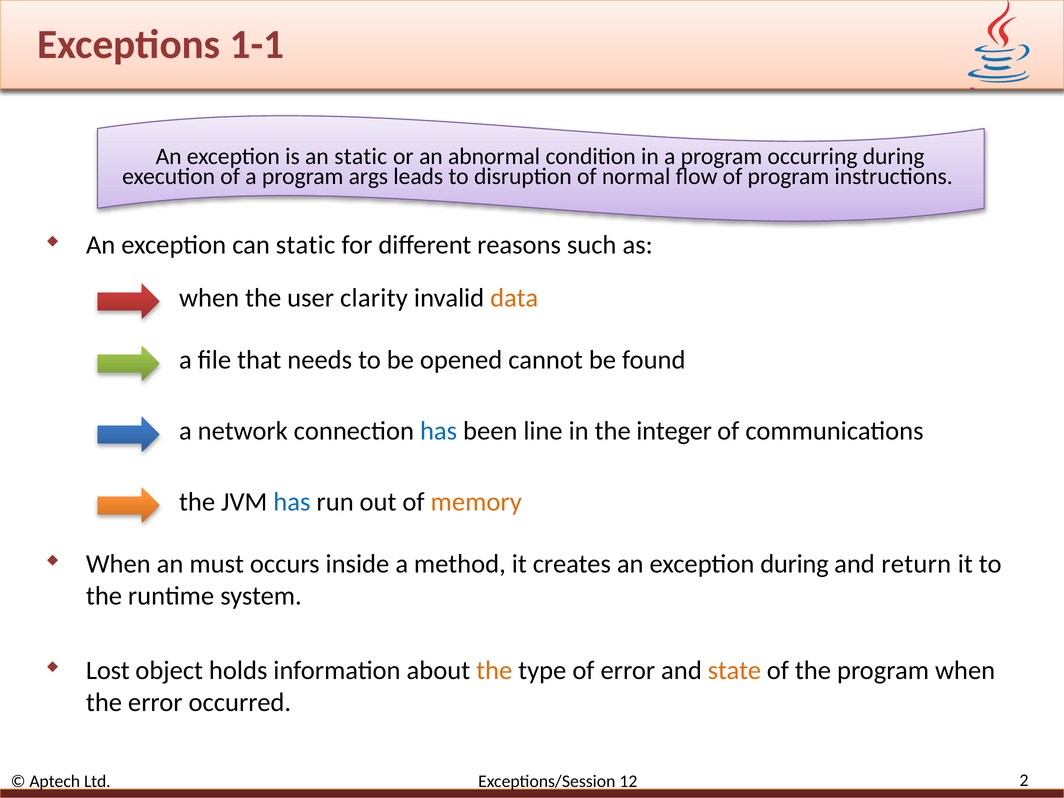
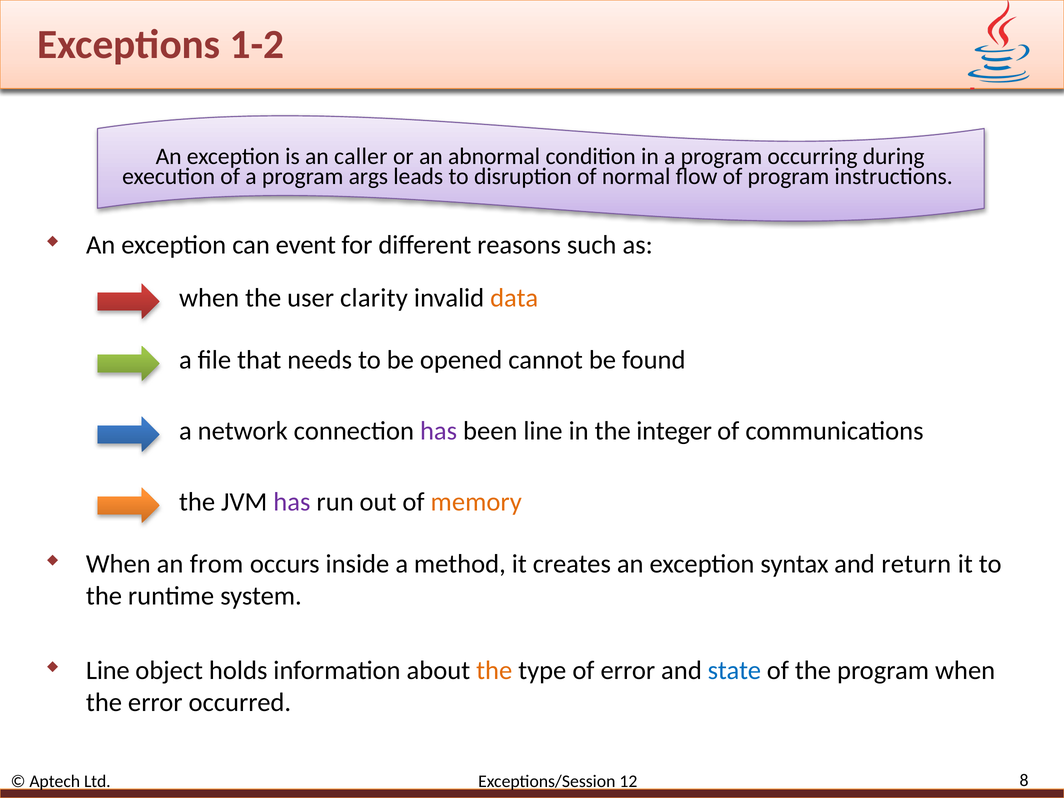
1-1: 1-1 -> 1-2
an static: static -> caller
can static: static -> event
has at (439, 431) colour: blue -> purple
has at (292, 502) colour: blue -> purple
must: must -> from
exception during: during -> syntax
Lost at (108, 670): Lost -> Line
state colour: orange -> blue
2: 2 -> 8
